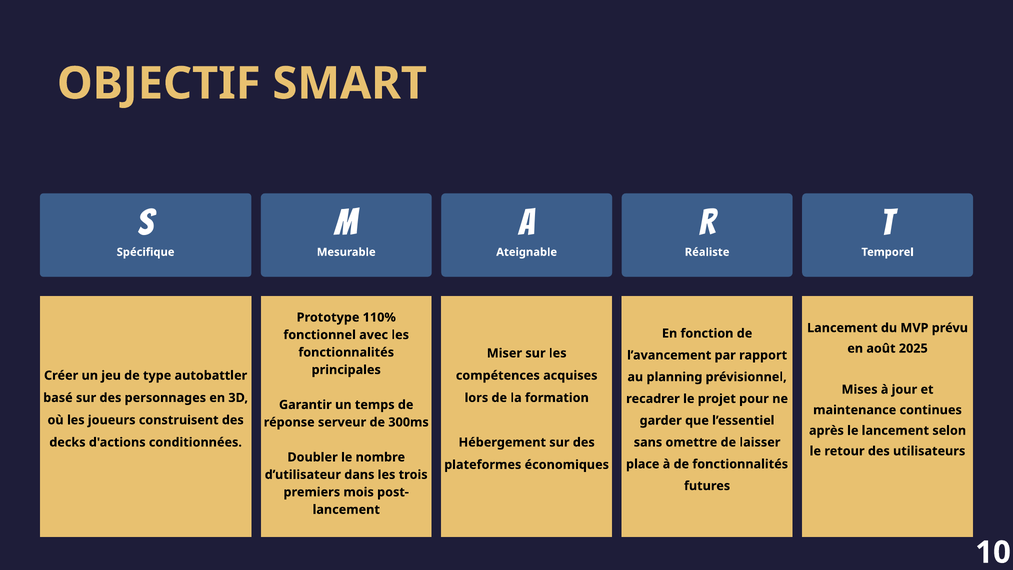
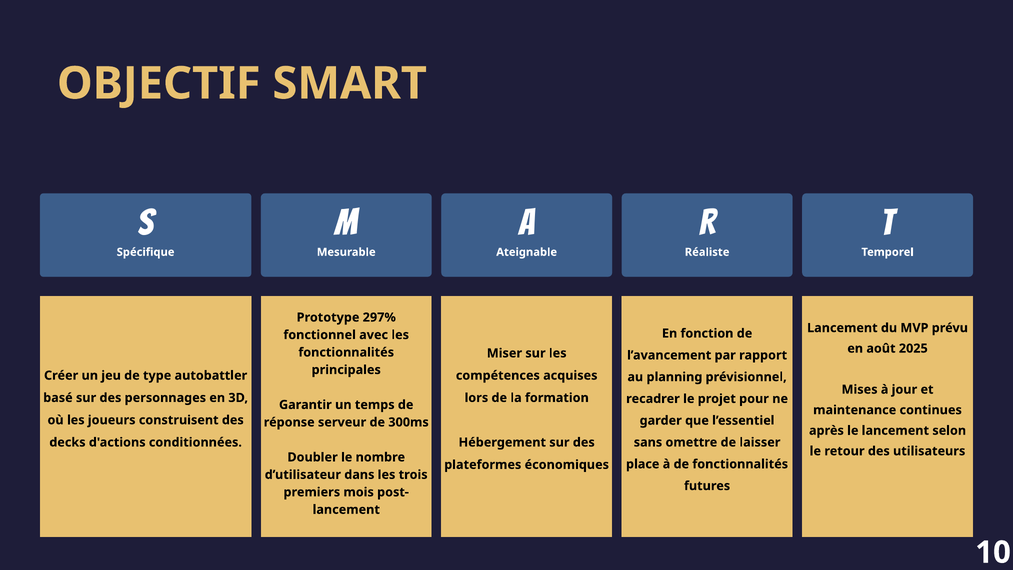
110%: 110% -> 297%
